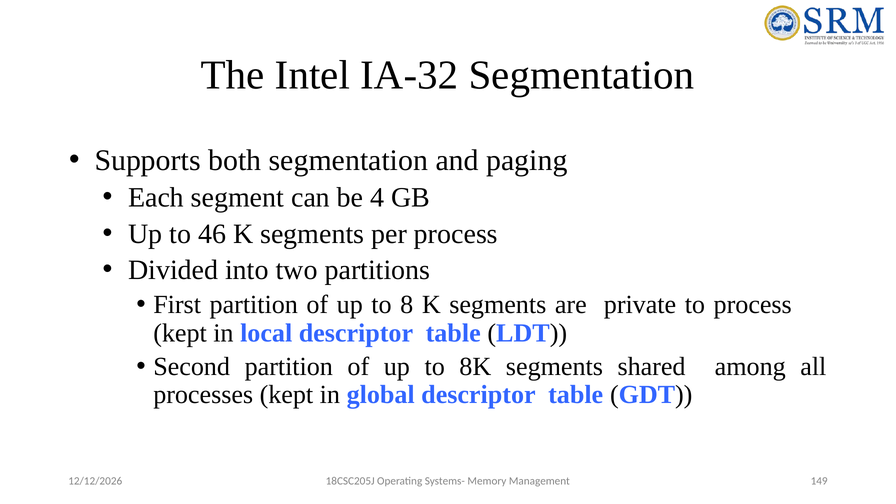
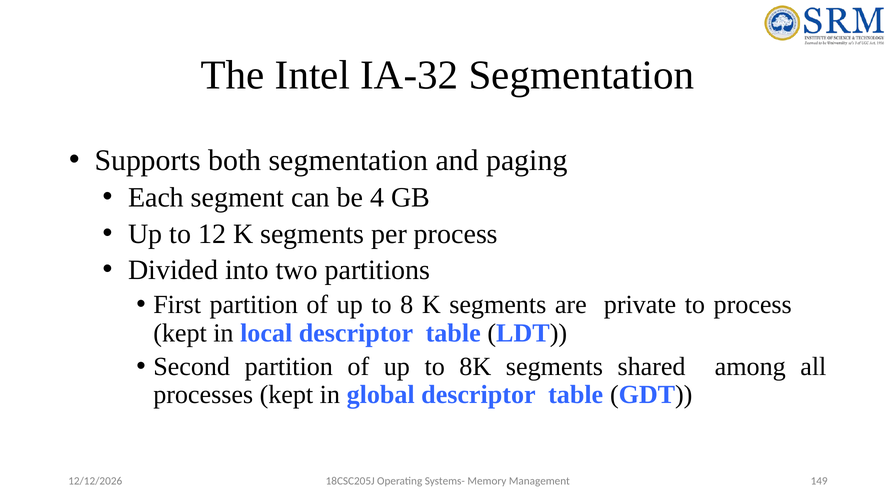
46: 46 -> 12
